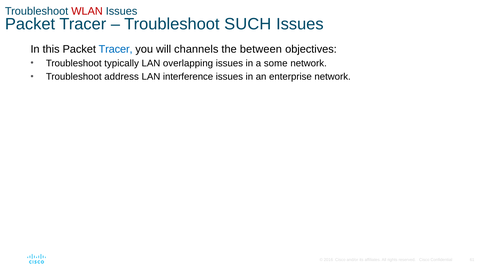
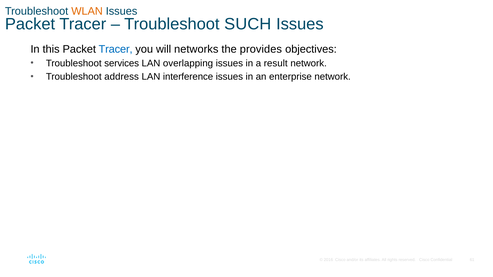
WLAN colour: red -> orange
channels: channels -> networks
between: between -> provides
typically: typically -> services
some: some -> result
